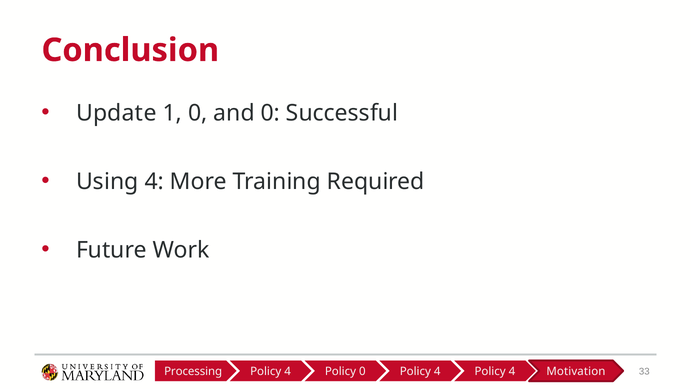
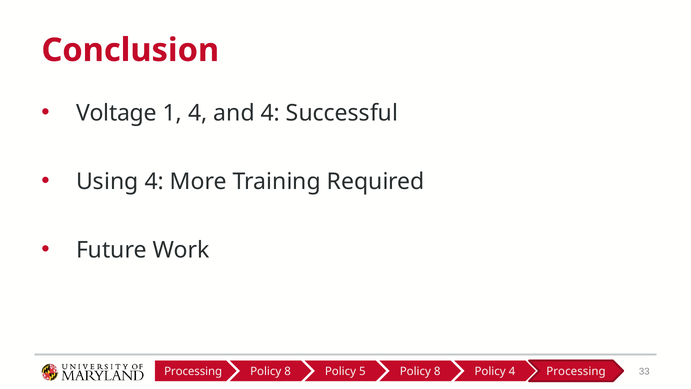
Update: Update -> Voltage
1 0: 0 -> 4
and 0: 0 -> 4
4 at (288, 371): 4 -> 8
Policy 0: 0 -> 5
4 at (437, 371): 4 -> 8
4 Motivation: Motivation -> Processing
